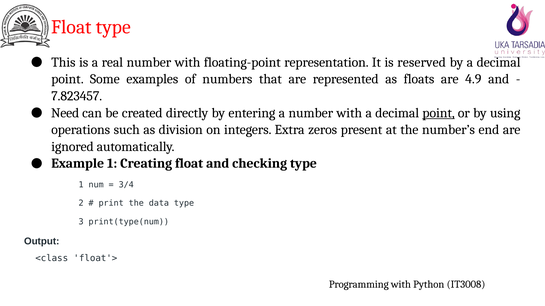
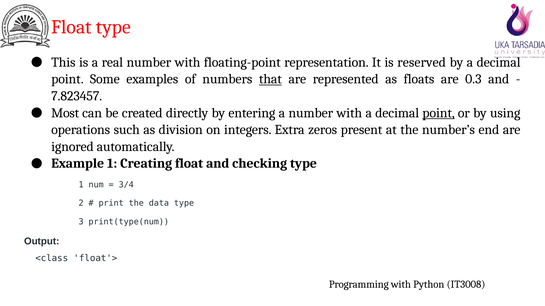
that underline: none -> present
4.9: 4.9 -> 0.3
Need: Need -> Most
